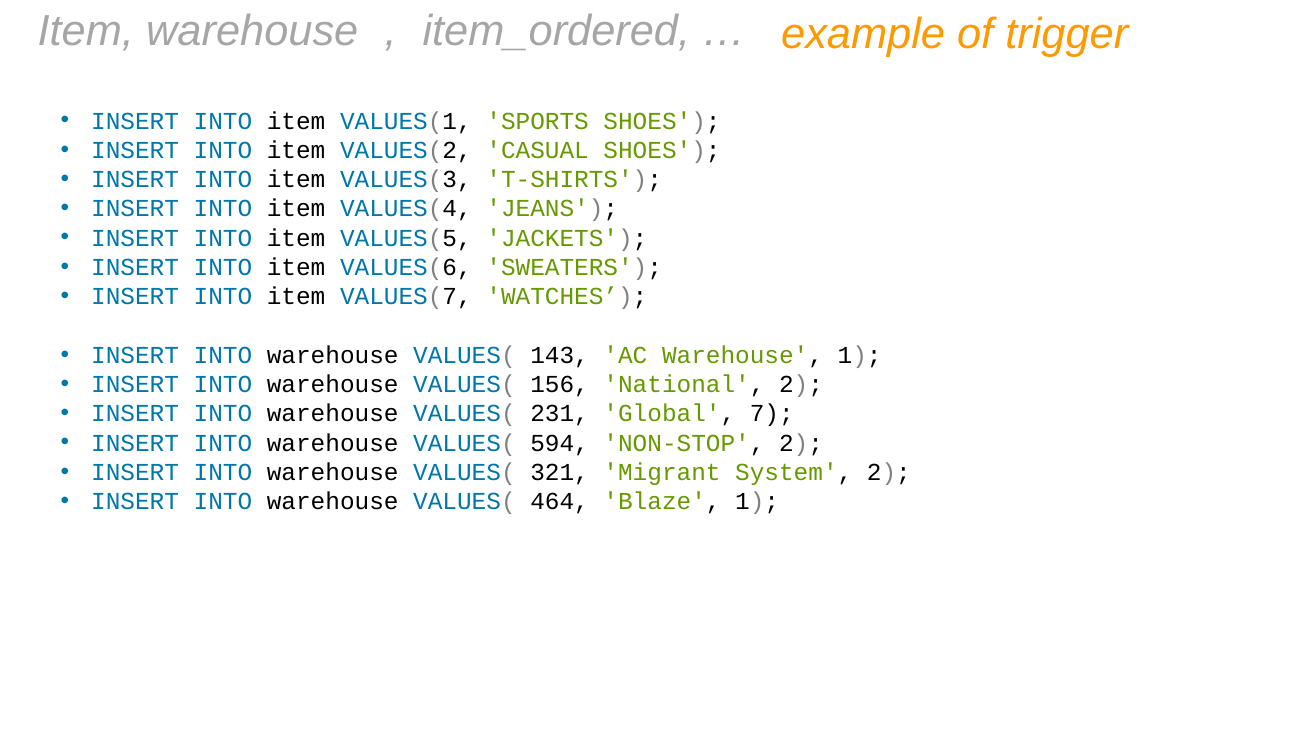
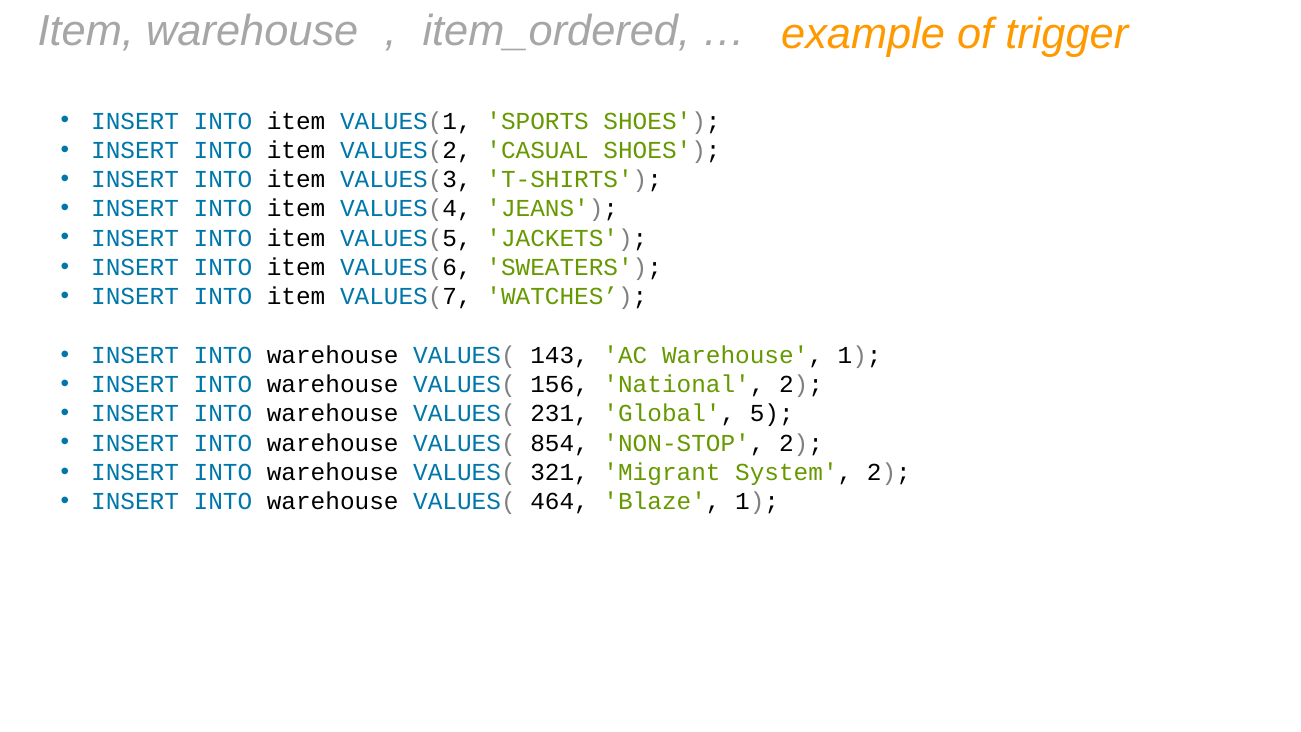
7: 7 -> 5
594: 594 -> 854
